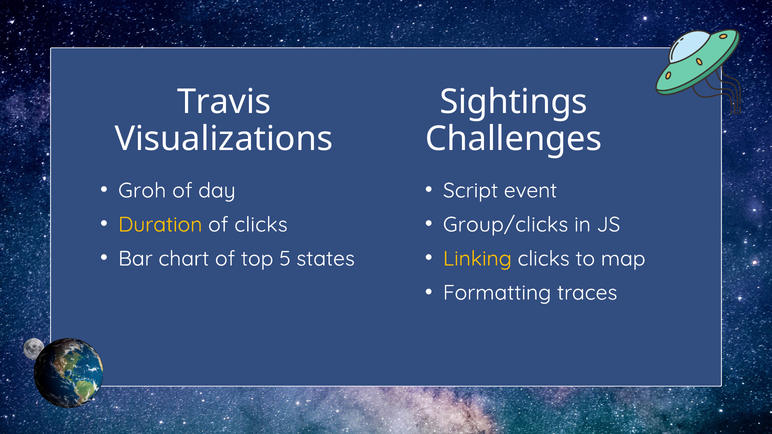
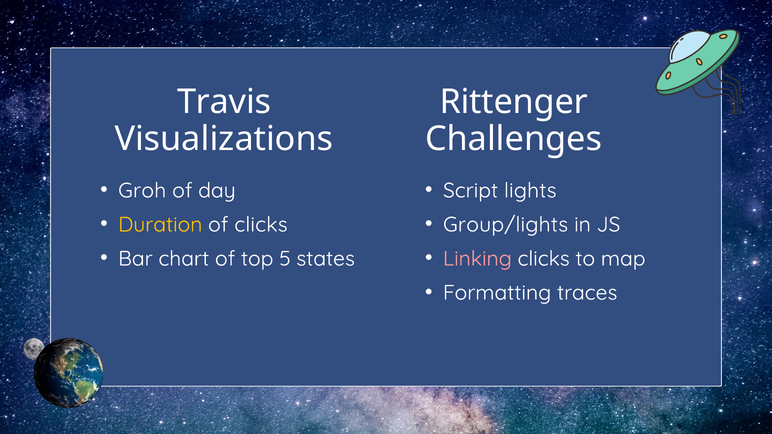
Sightings: Sightings -> Rittenger
event: event -> lights
Group/clicks: Group/clicks -> Group/lights
Linking colour: yellow -> pink
